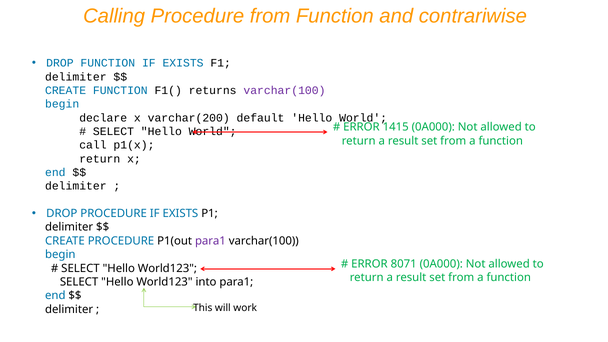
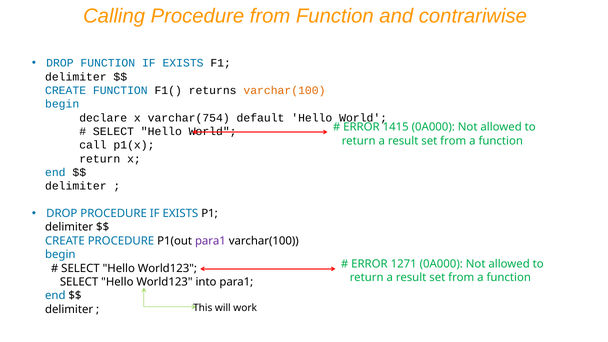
varchar(100 at (284, 90) colour: purple -> orange
varchar(200: varchar(200 -> varchar(754
8071: 8071 -> 1271
